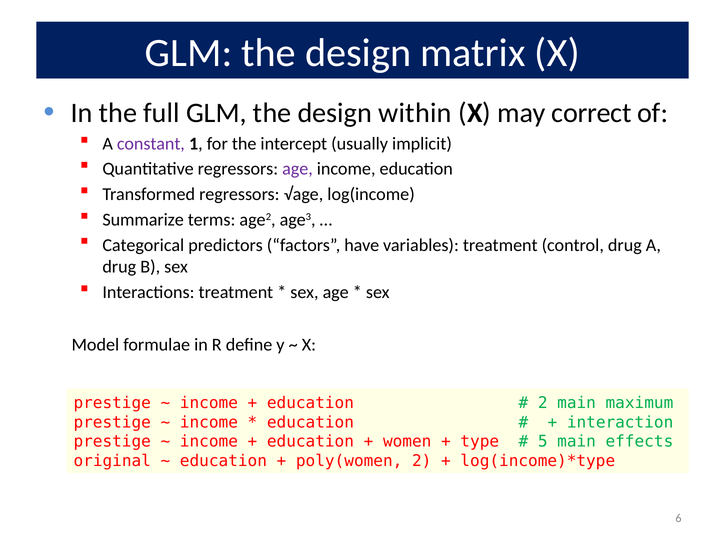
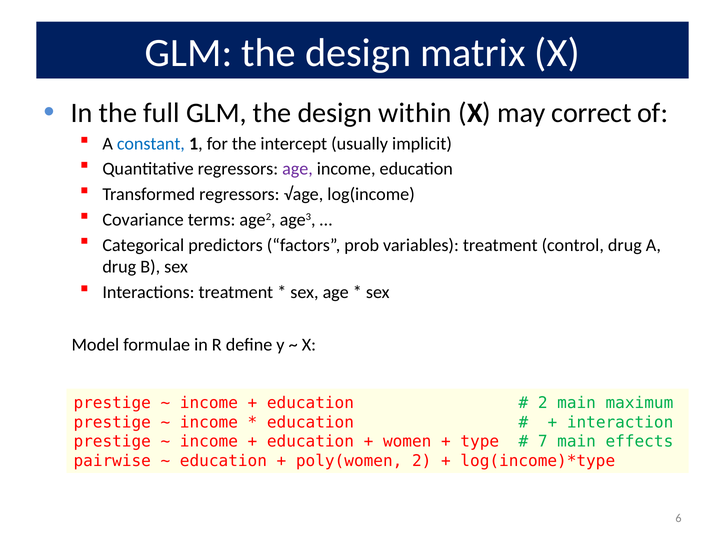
constant colour: purple -> blue
Summarize: Summarize -> Covariance
have: have -> prob
5: 5 -> 7
original: original -> pairwise
